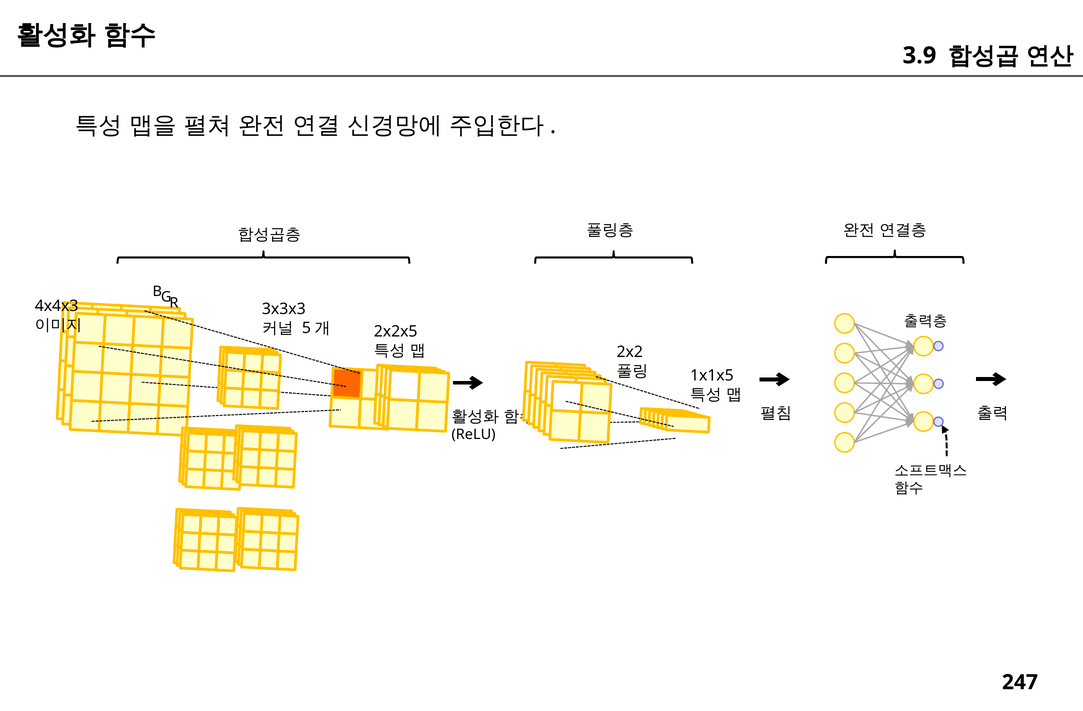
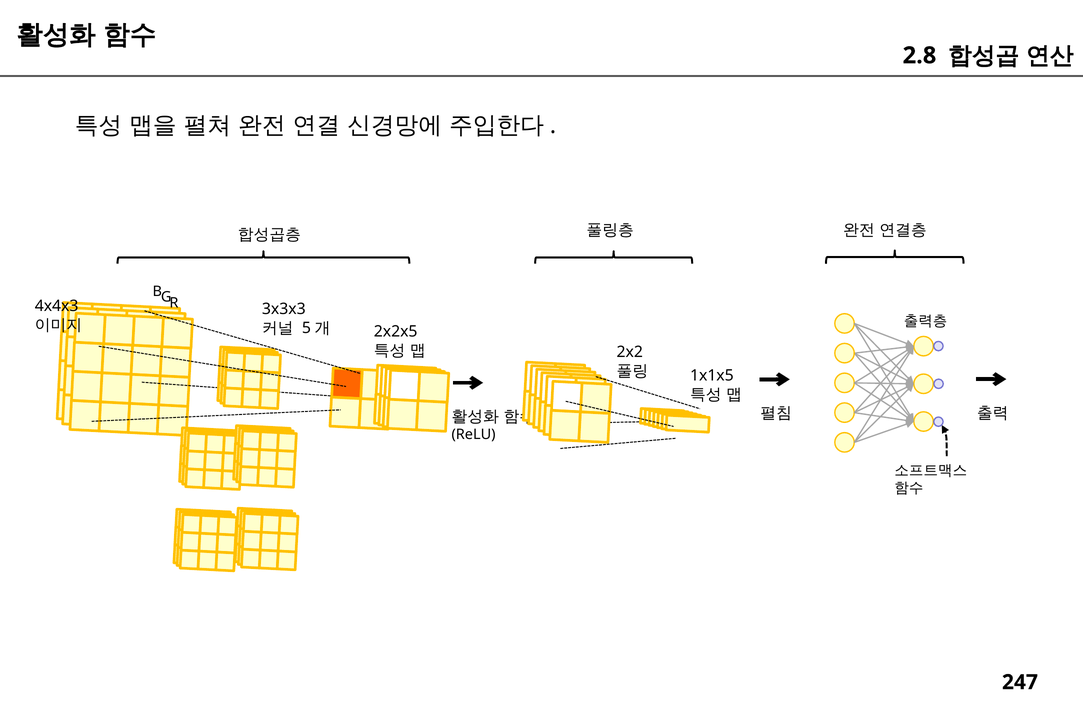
3.9: 3.9 -> 2.8
